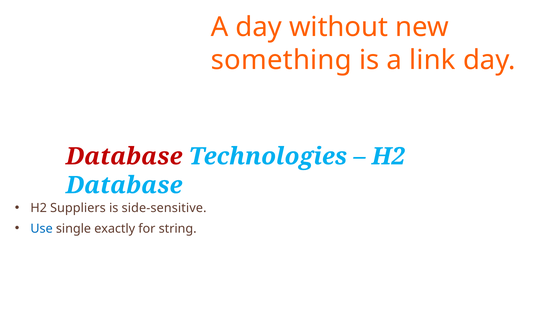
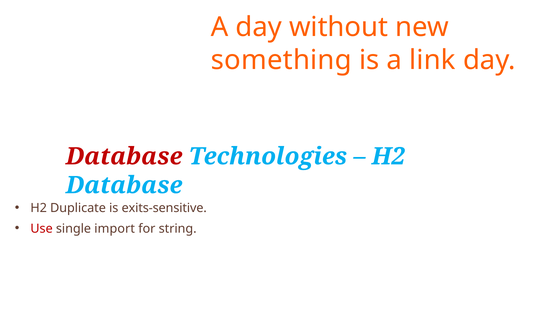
Suppliers: Suppliers -> Duplicate
side-sensitive: side-sensitive -> exits-sensitive
Use colour: blue -> red
exactly: exactly -> import
